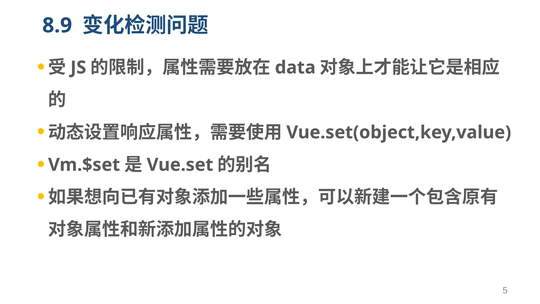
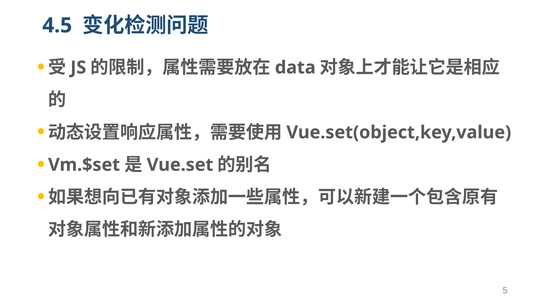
8.9: 8.9 -> 4.5
